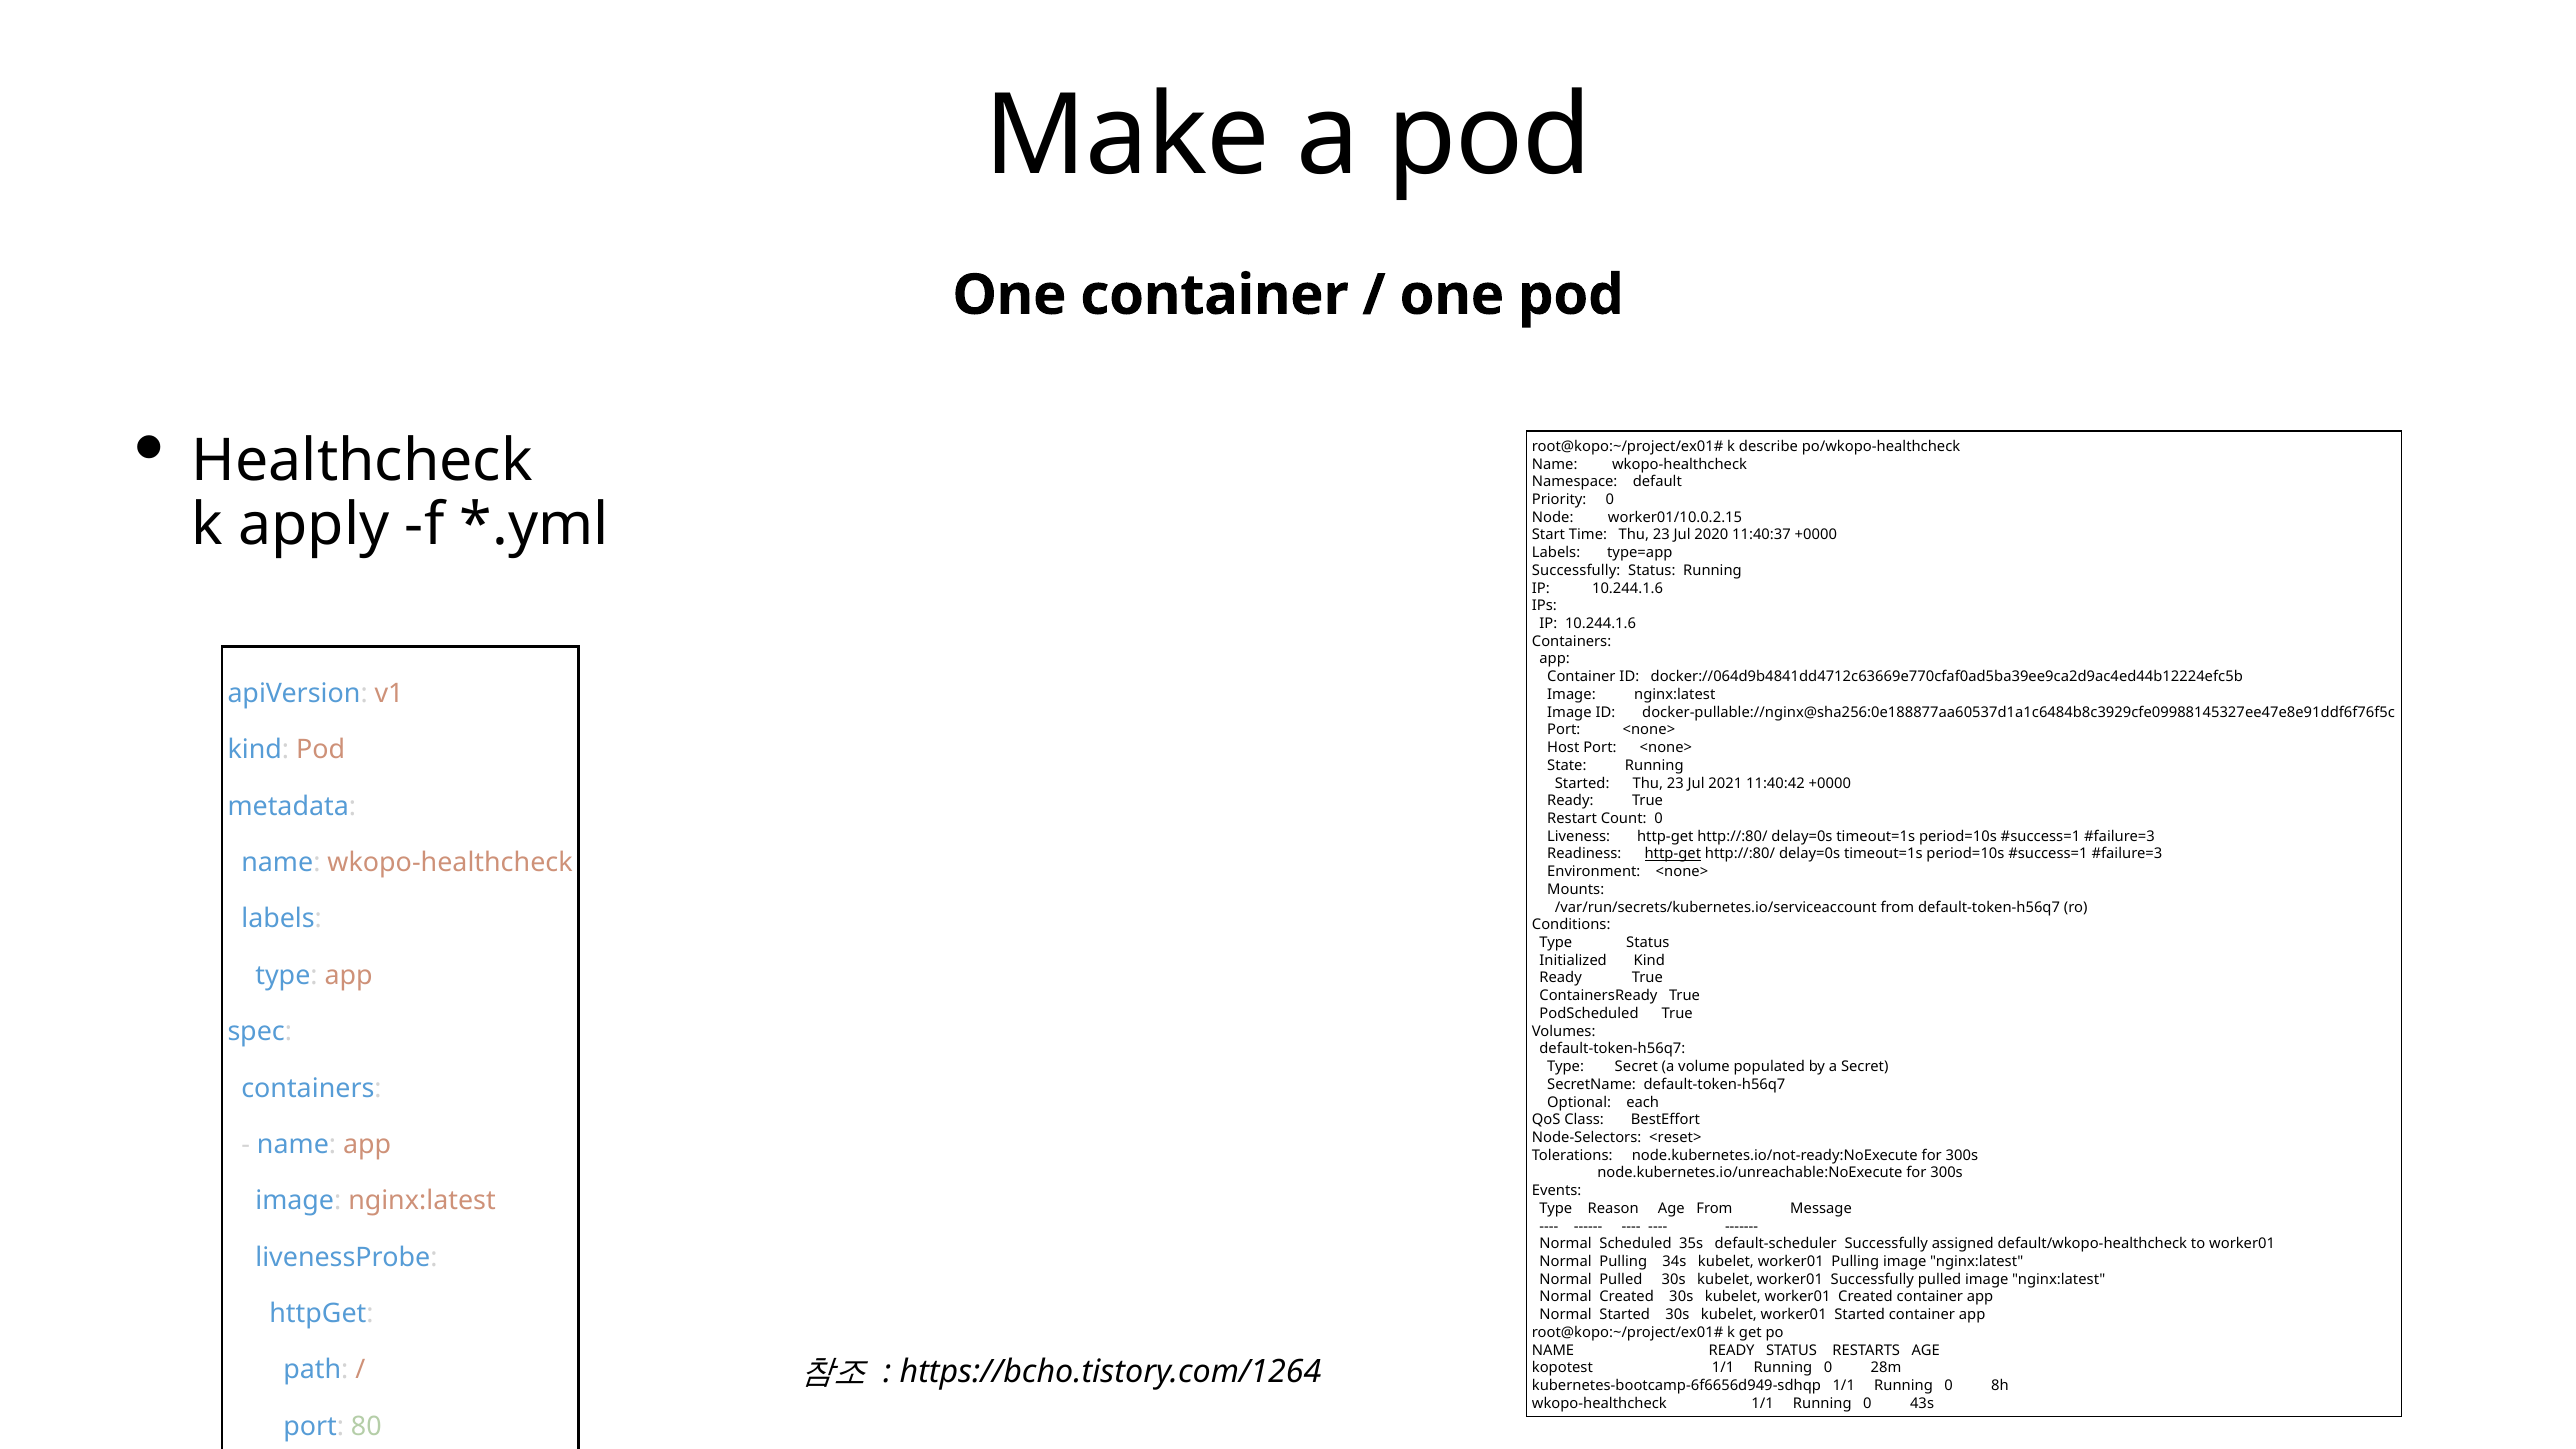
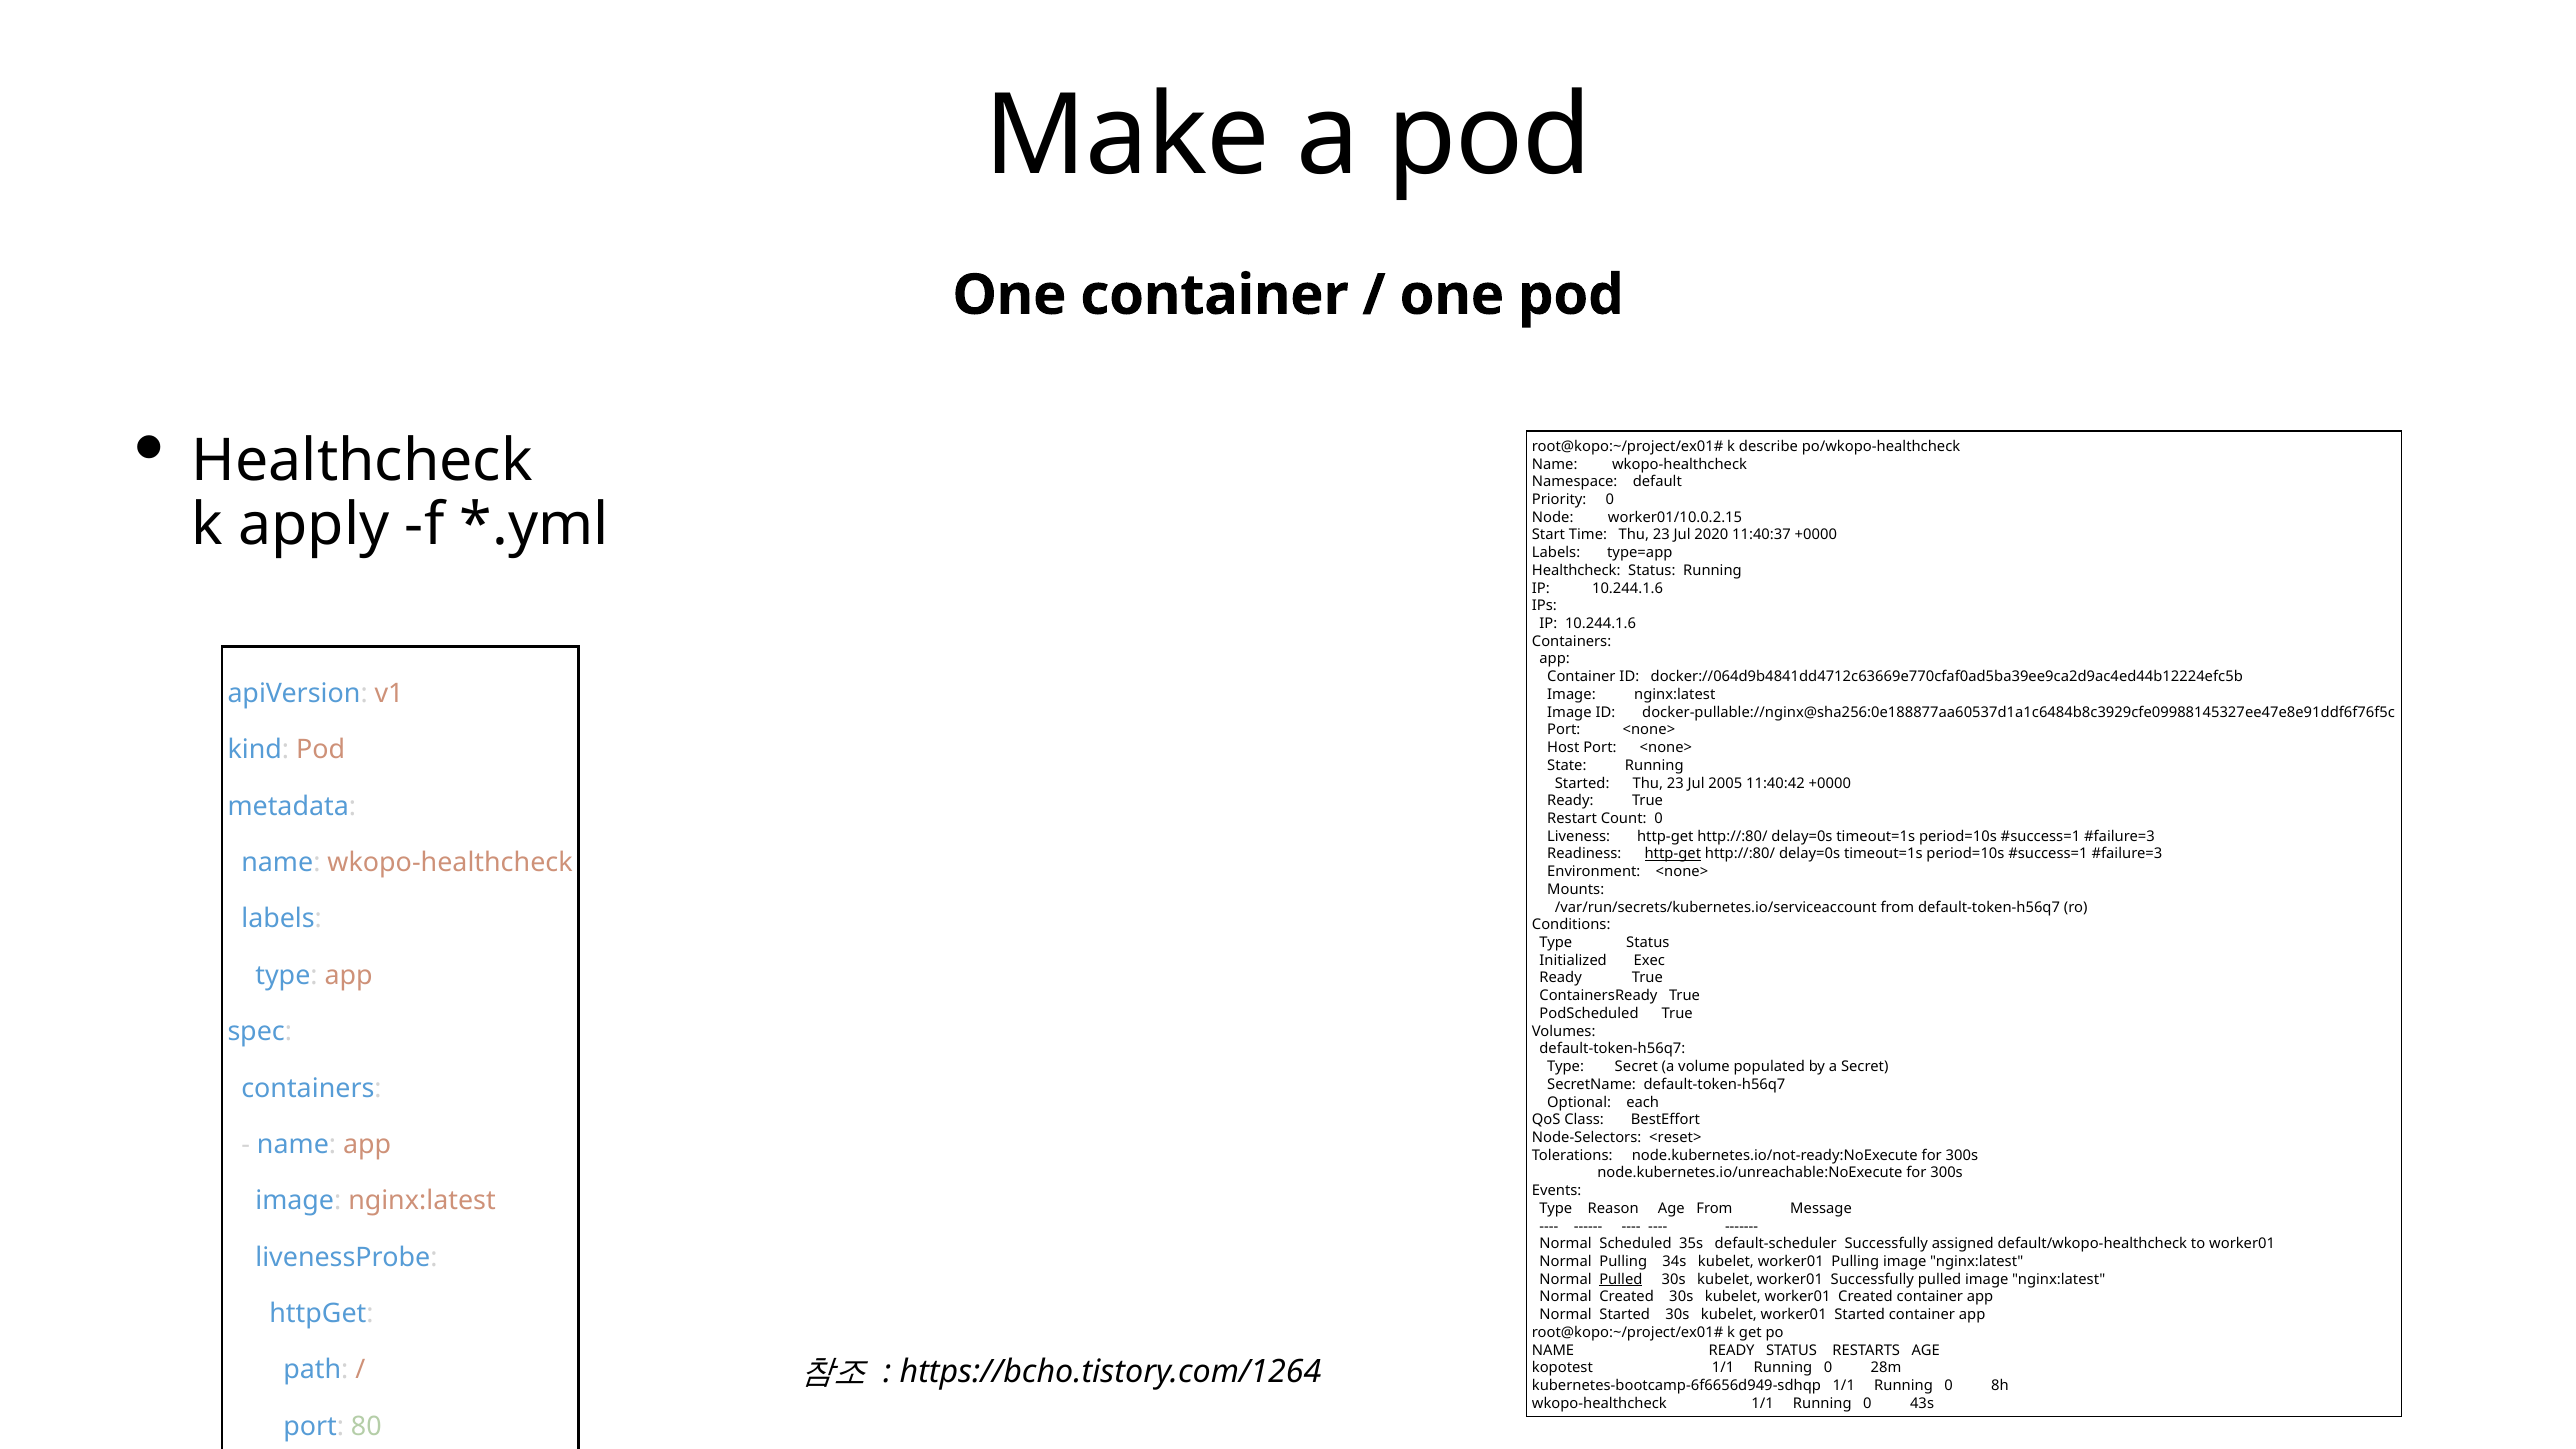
Successfully at (1576, 570): Successfully -> Healthcheck
2021: 2021 -> 2005
Initialized Kind: Kind -> Exec
Pulled at (1621, 1279) underline: none -> present
